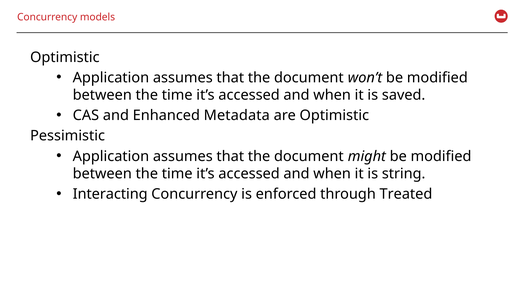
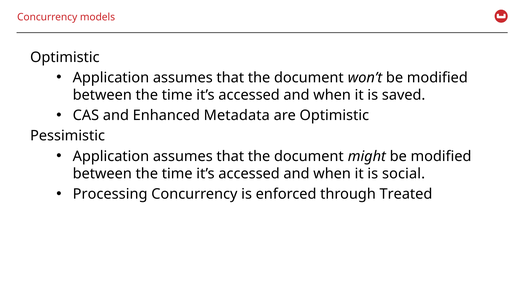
string: string -> social
Interacting: Interacting -> Processing
